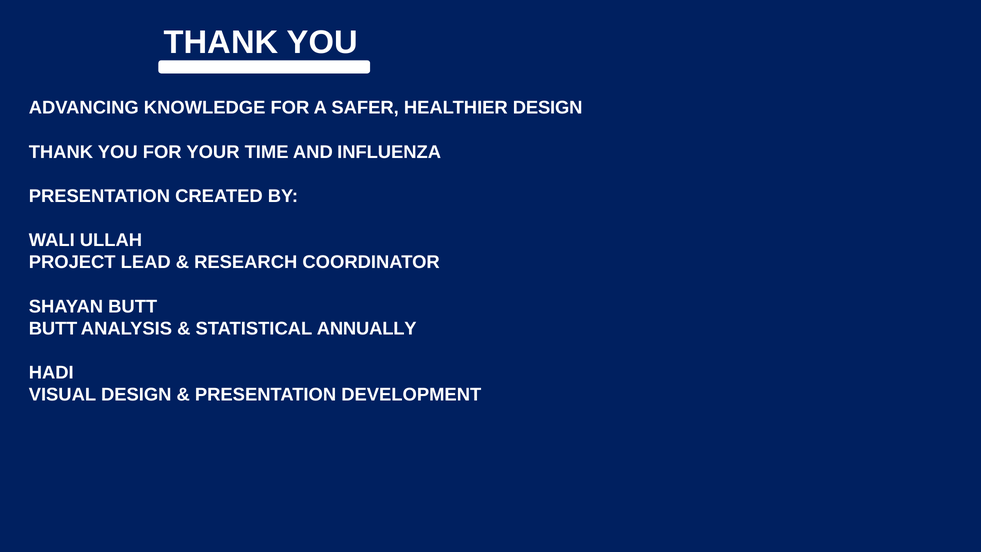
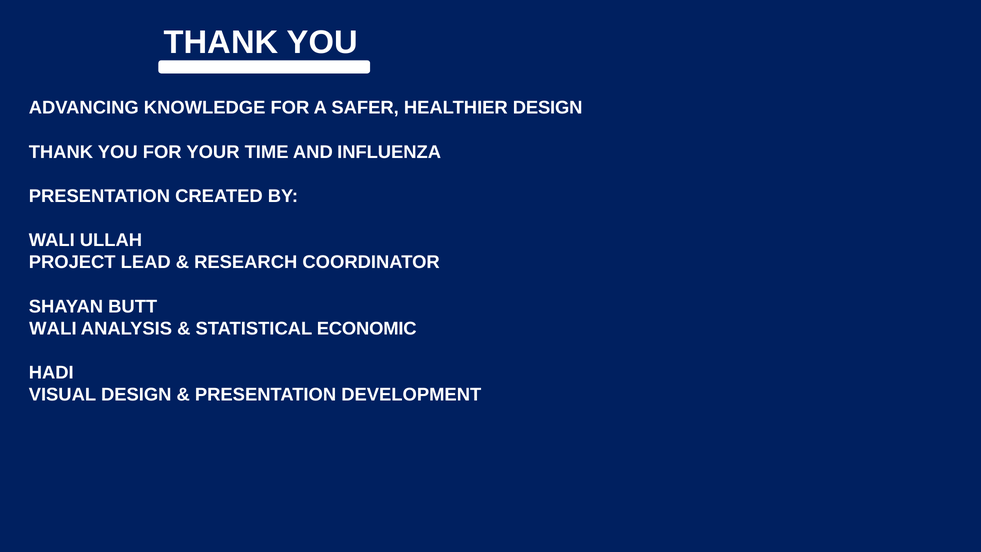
BUTT at (53, 328): BUTT -> WALI
ANNUALLY: ANNUALLY -> ECONOMIC
